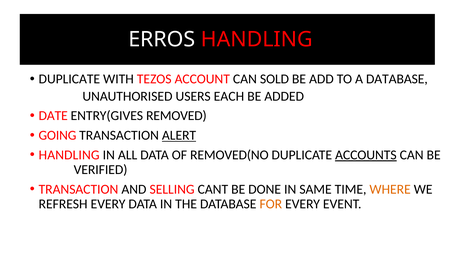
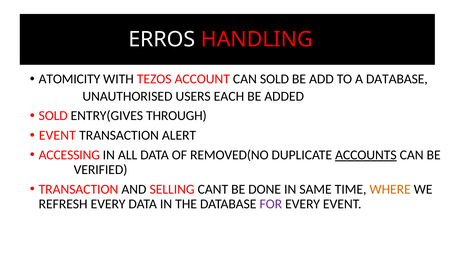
DUPLICATE at (69, 79): DUPLICATE -> ATOMICITY
DATE at (53, 116): DATE -> SOLD
REMOVED: REMOVED -> THROUGH
GOING at (57, 135): GOING -> EVENT
ALERT underline: present -> none
HANDLING at (69, 155): HANDLING -> ACCESSING
FOR colour: orange -> purple
